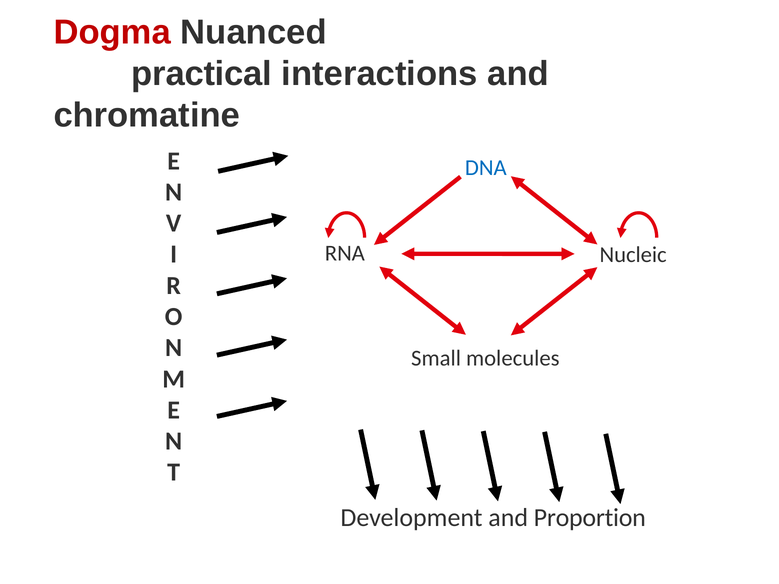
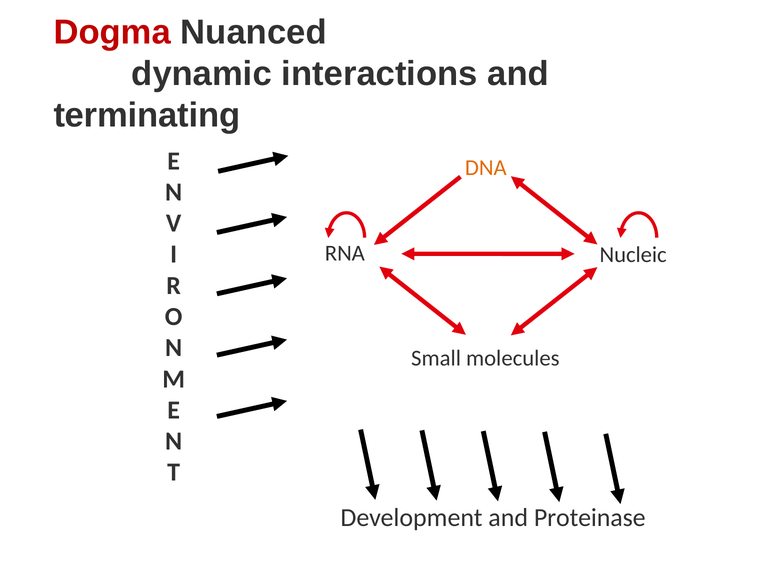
practical: practical -> dynamic
chromatine: chromatine -> terminating
DNA colour: blue -> orange
Proportion: Proportion -> Proteinase
